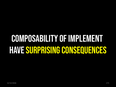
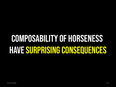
IMPLEMENT: IMPLEMENT -> HORSENESS
